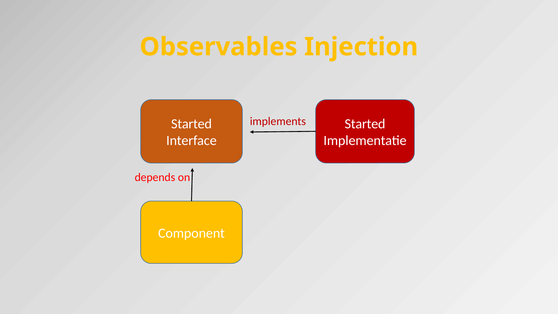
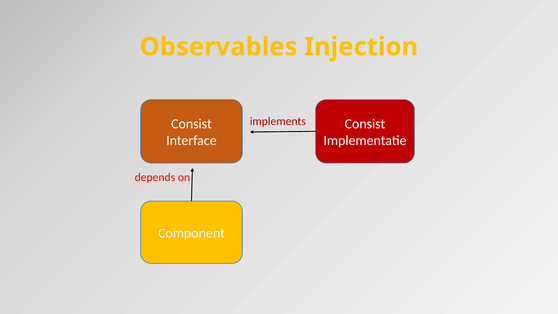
Started at (192, 124): Started -> Consist
Started at (365, 124): Started -> Consist
